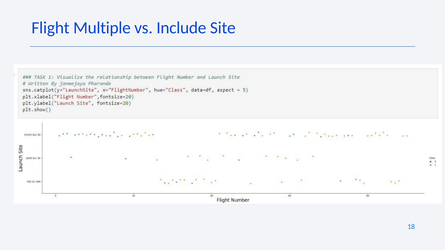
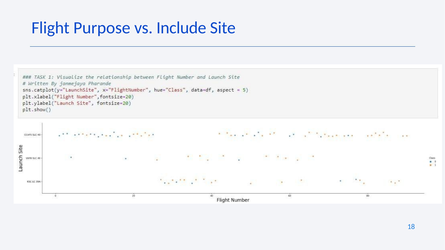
Multiple: Multiple -> Purpose
